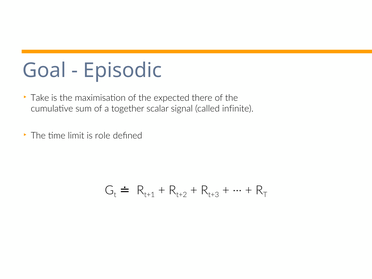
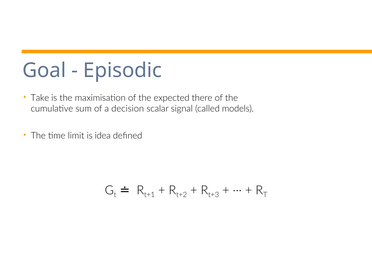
together: together -> decision
infinite: infinite -> models
role: role -> idea
